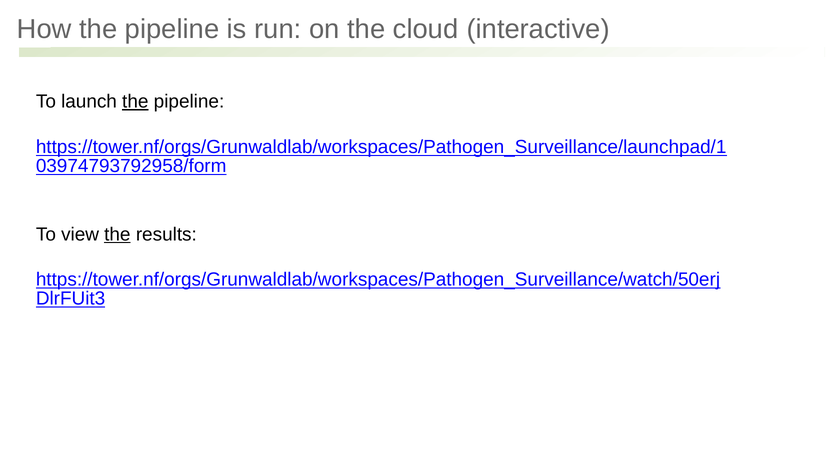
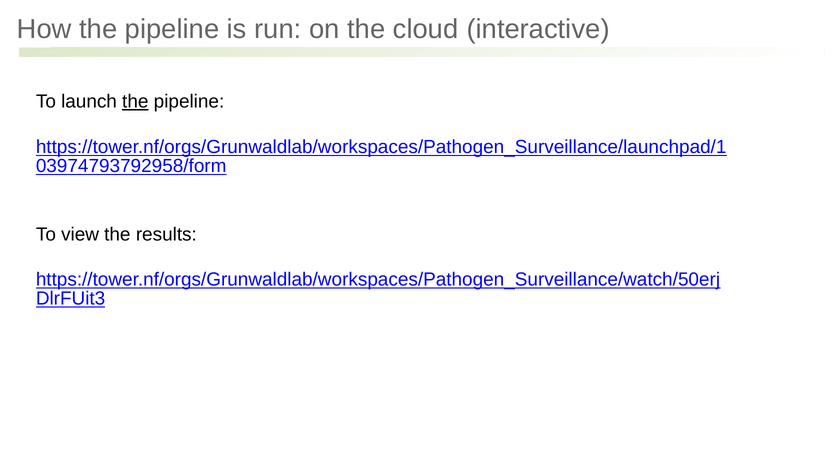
the at (117, 234) underline: present -> none
